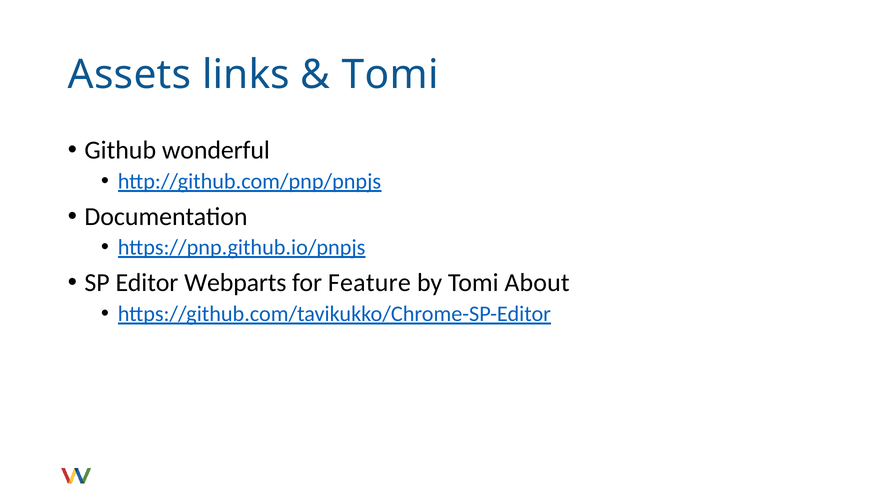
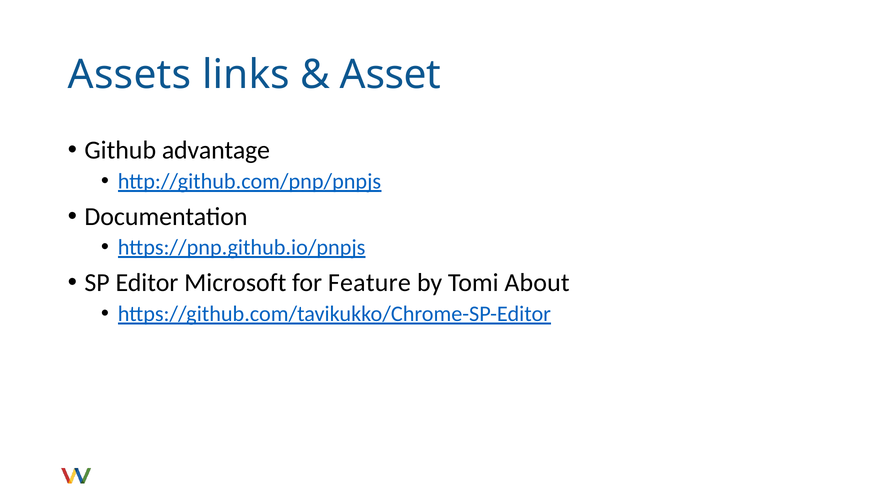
Tomi at (390, 75): Tomi -> Asset
wonderful: wonderful -> advantage
Webparts: Webparts -> Microsoft
